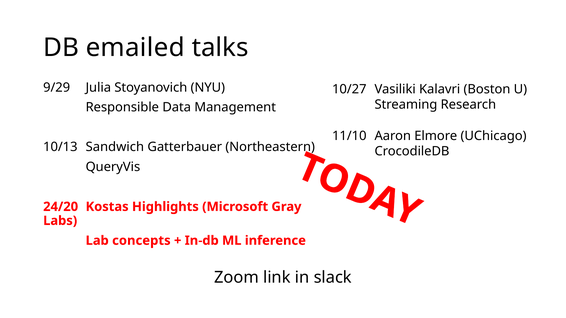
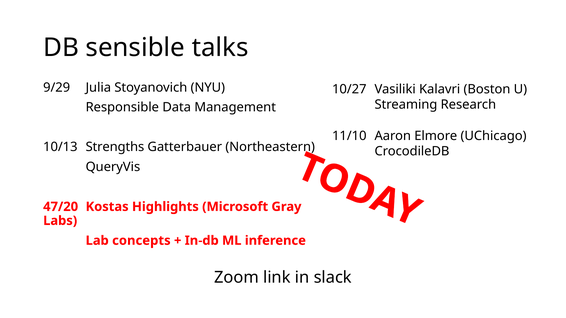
emailed: emailed -> sensible
Sandwich: Sandwich -> Strengths
24/20: 24/20 -> 47/20
